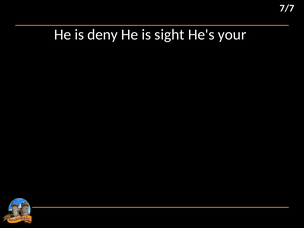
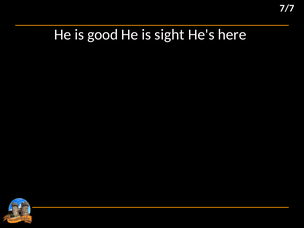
deny: deny -> good
your: your -> here
